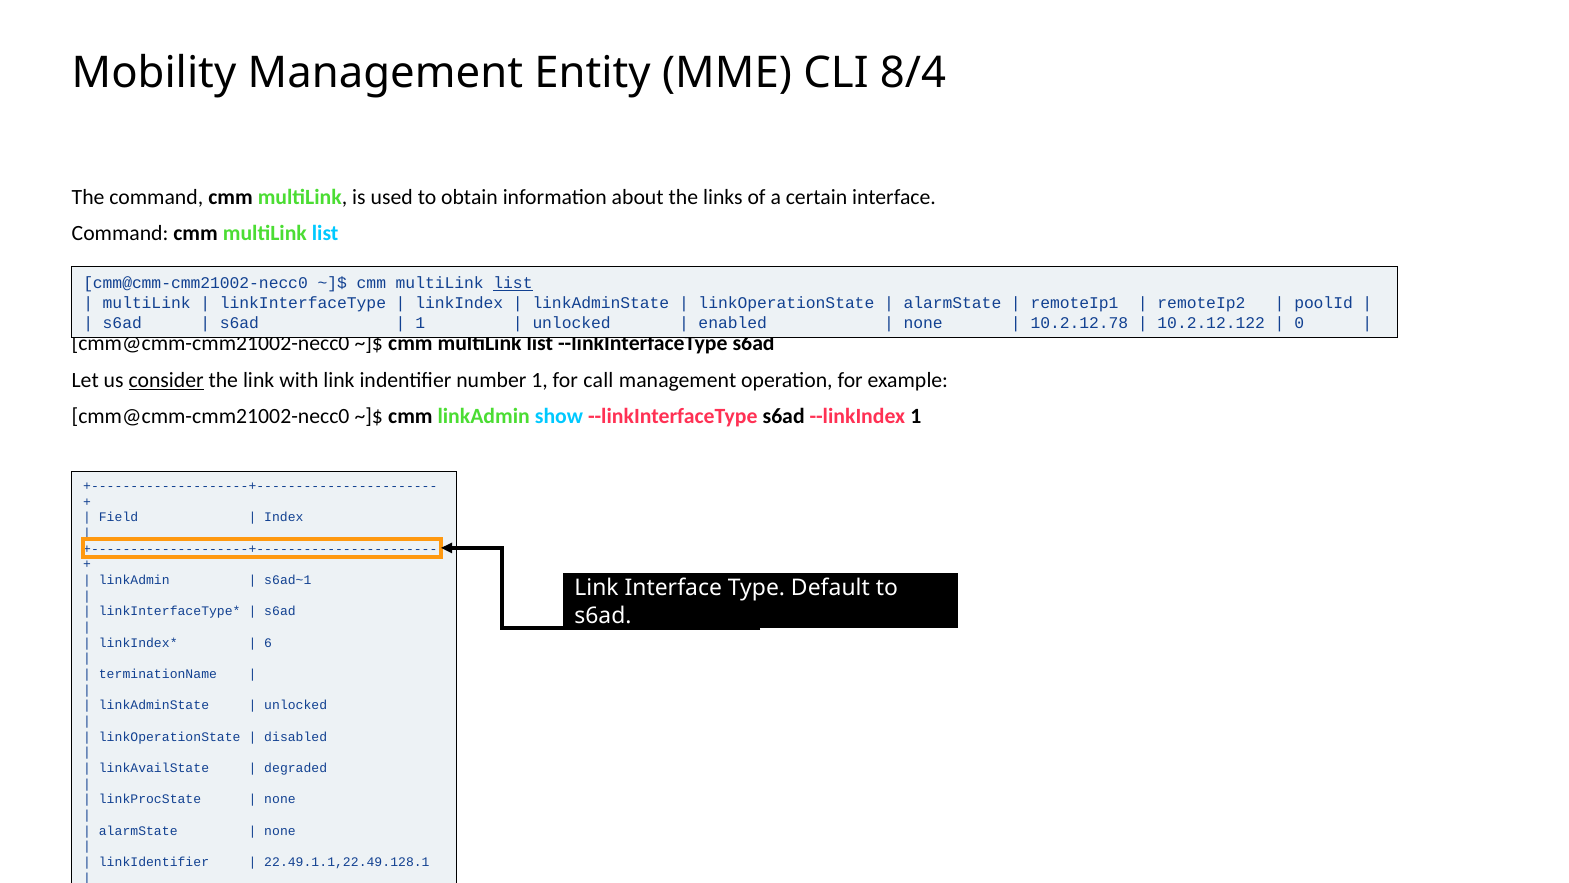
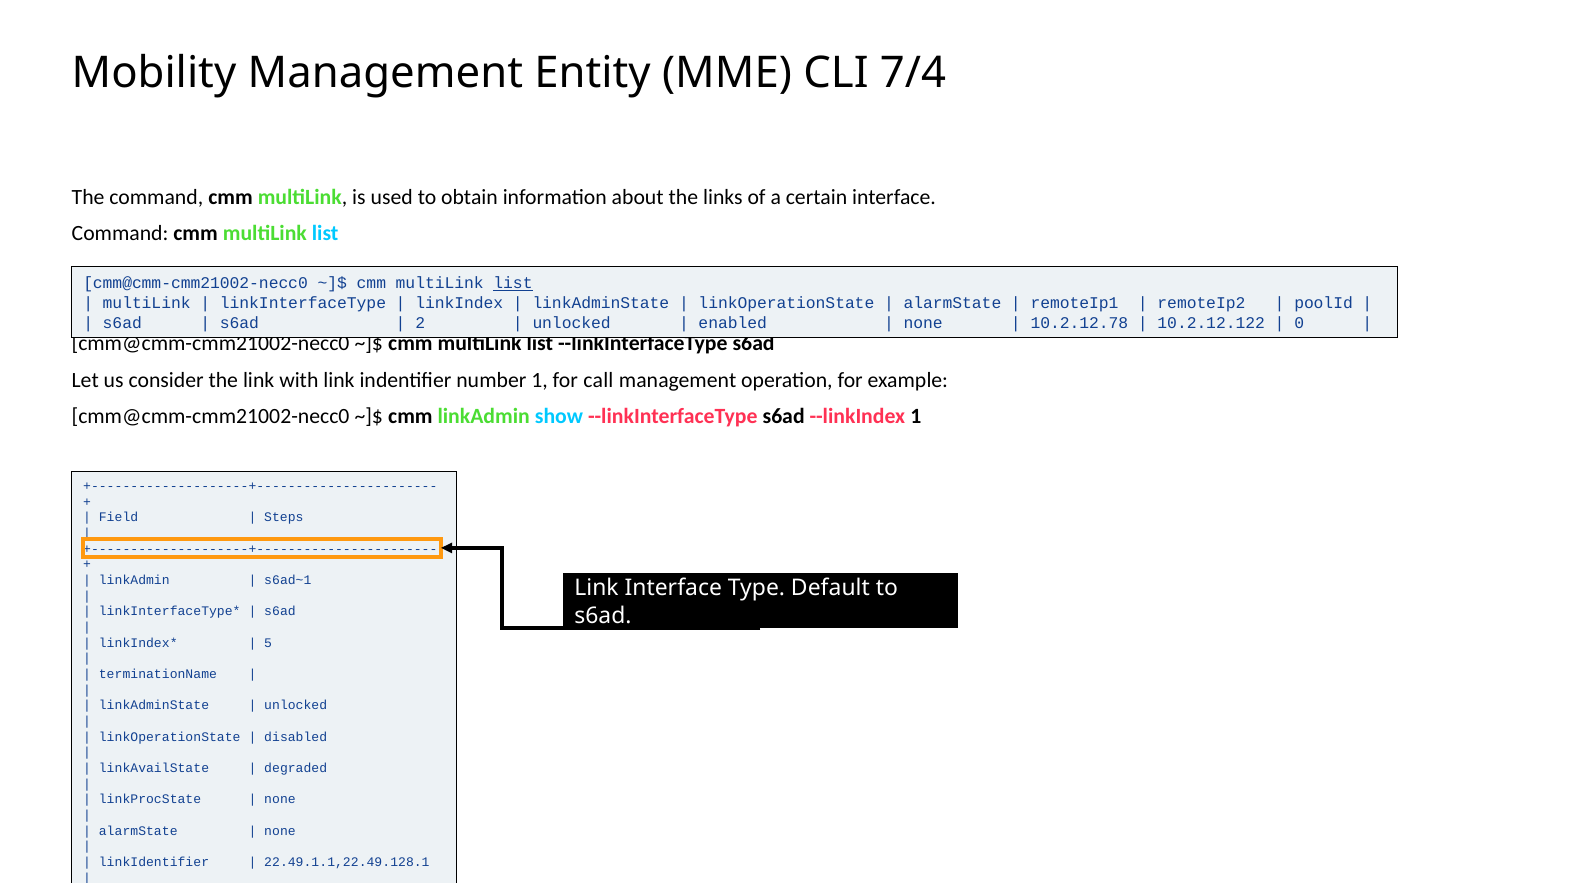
8/4: 8/4 -> 7/4
1 at (420, 322): 1 -> 2
consider underline: present -> none
Index: Index -> Steps
6: 6 -> 5
